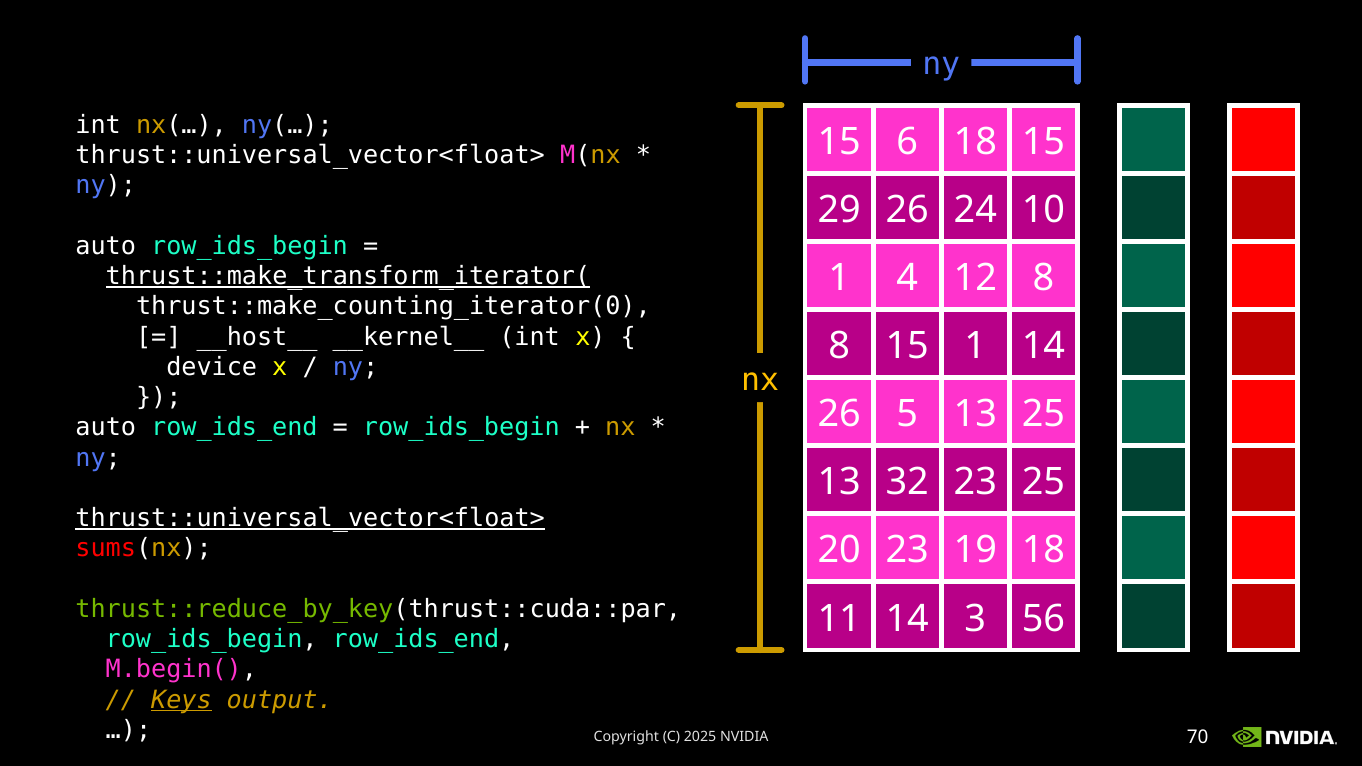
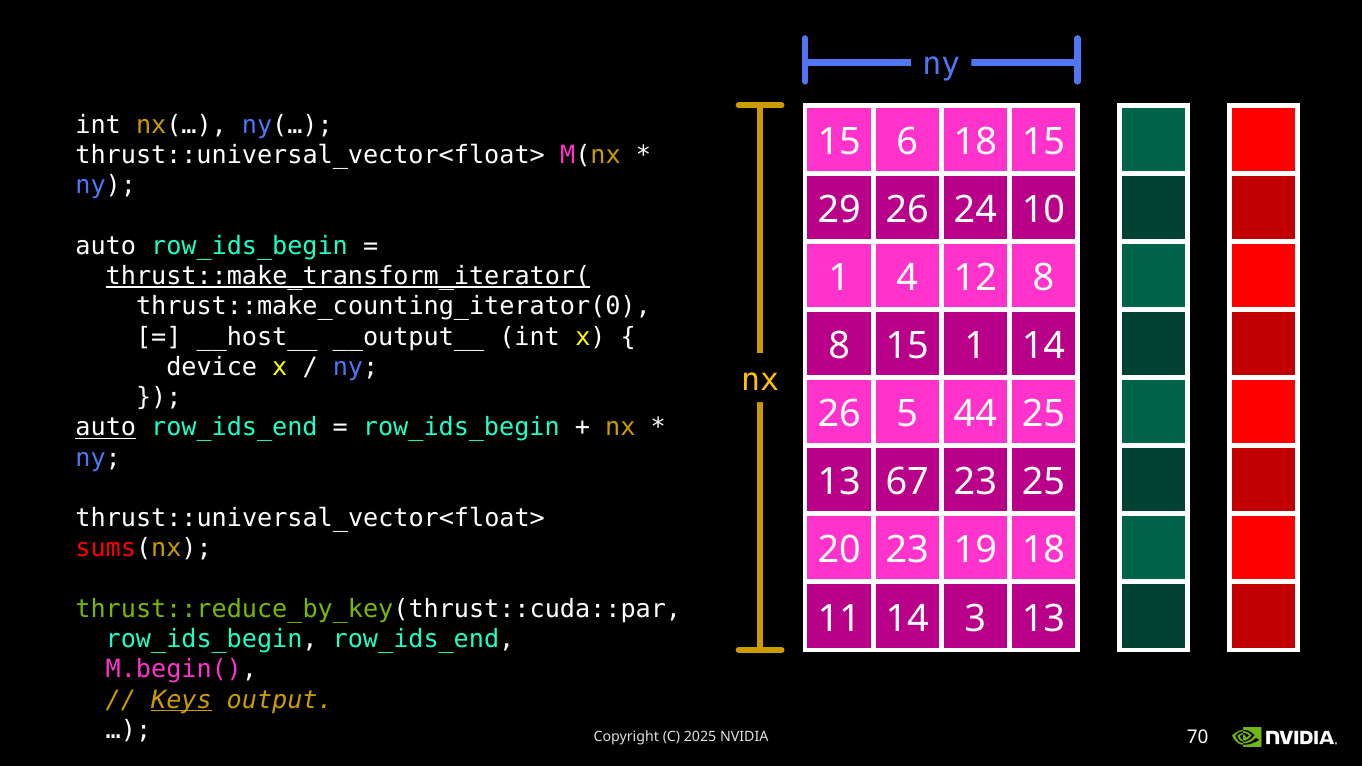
__kernel__: __kernel__ -> __output__
5 13: 13 -> 44
auto at (106, 428) underline: none -> present
32: 32 -> 67
thrust::universal_vector<float> at (310, 518) underline: present -> none
3 56: 56 -> 13
